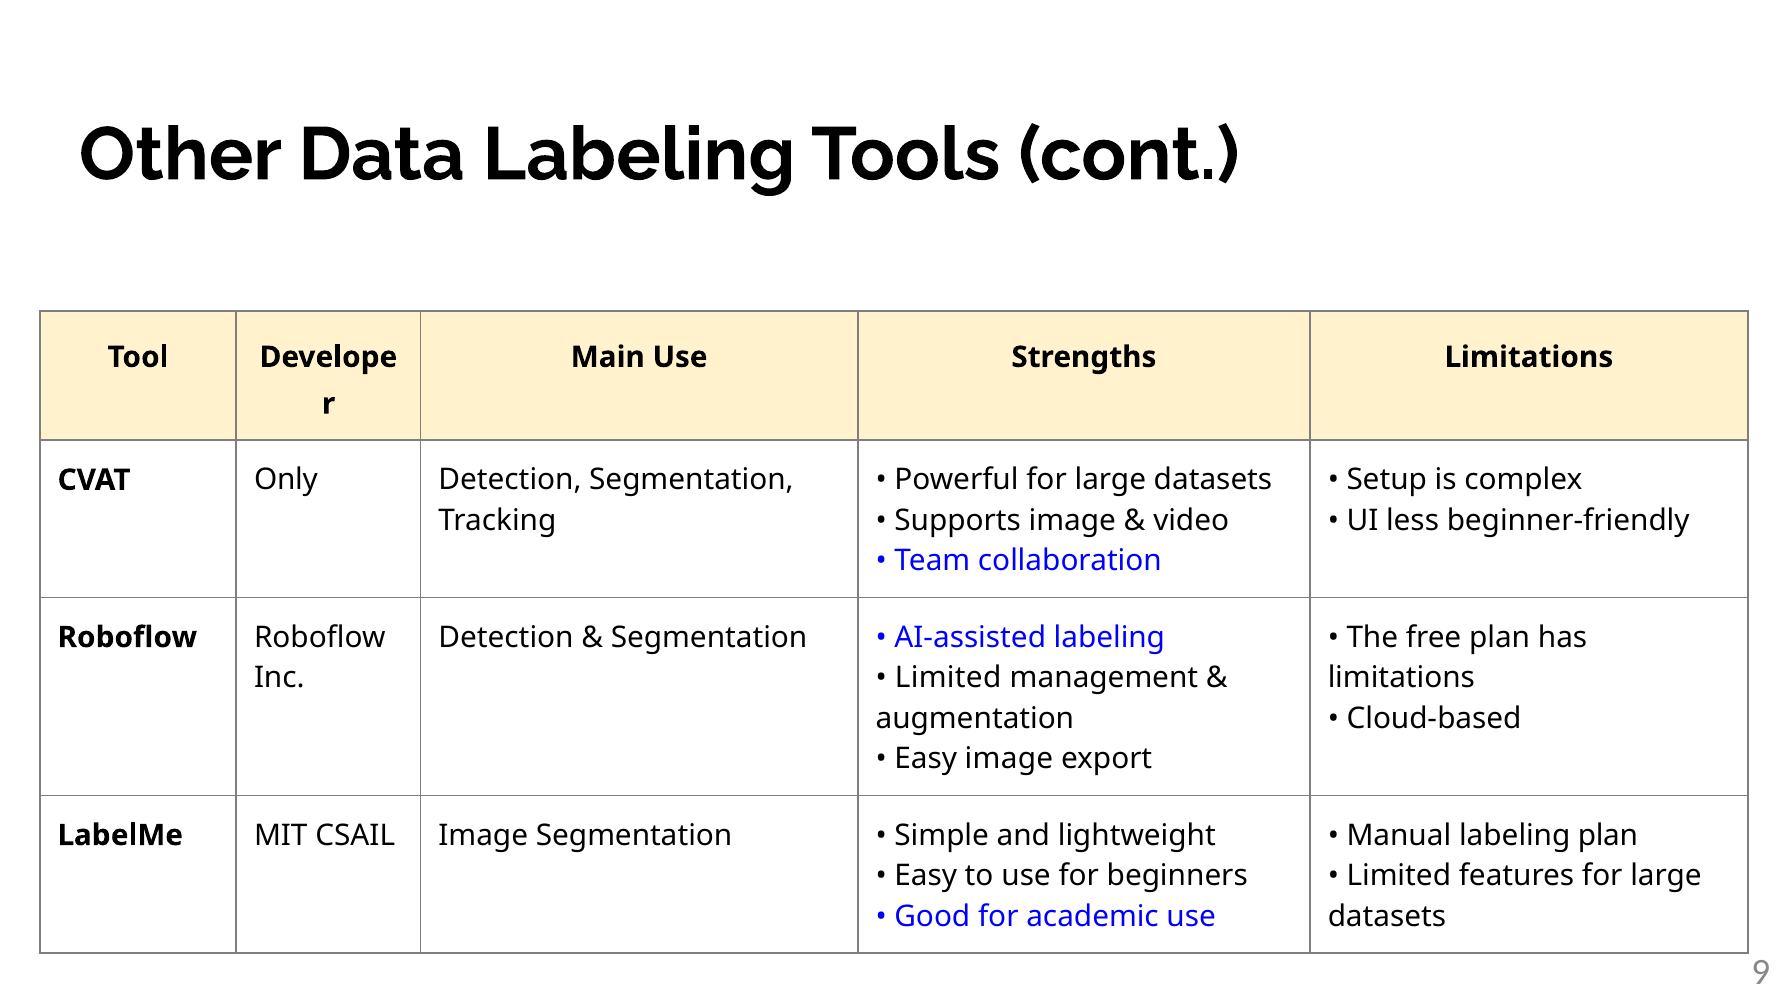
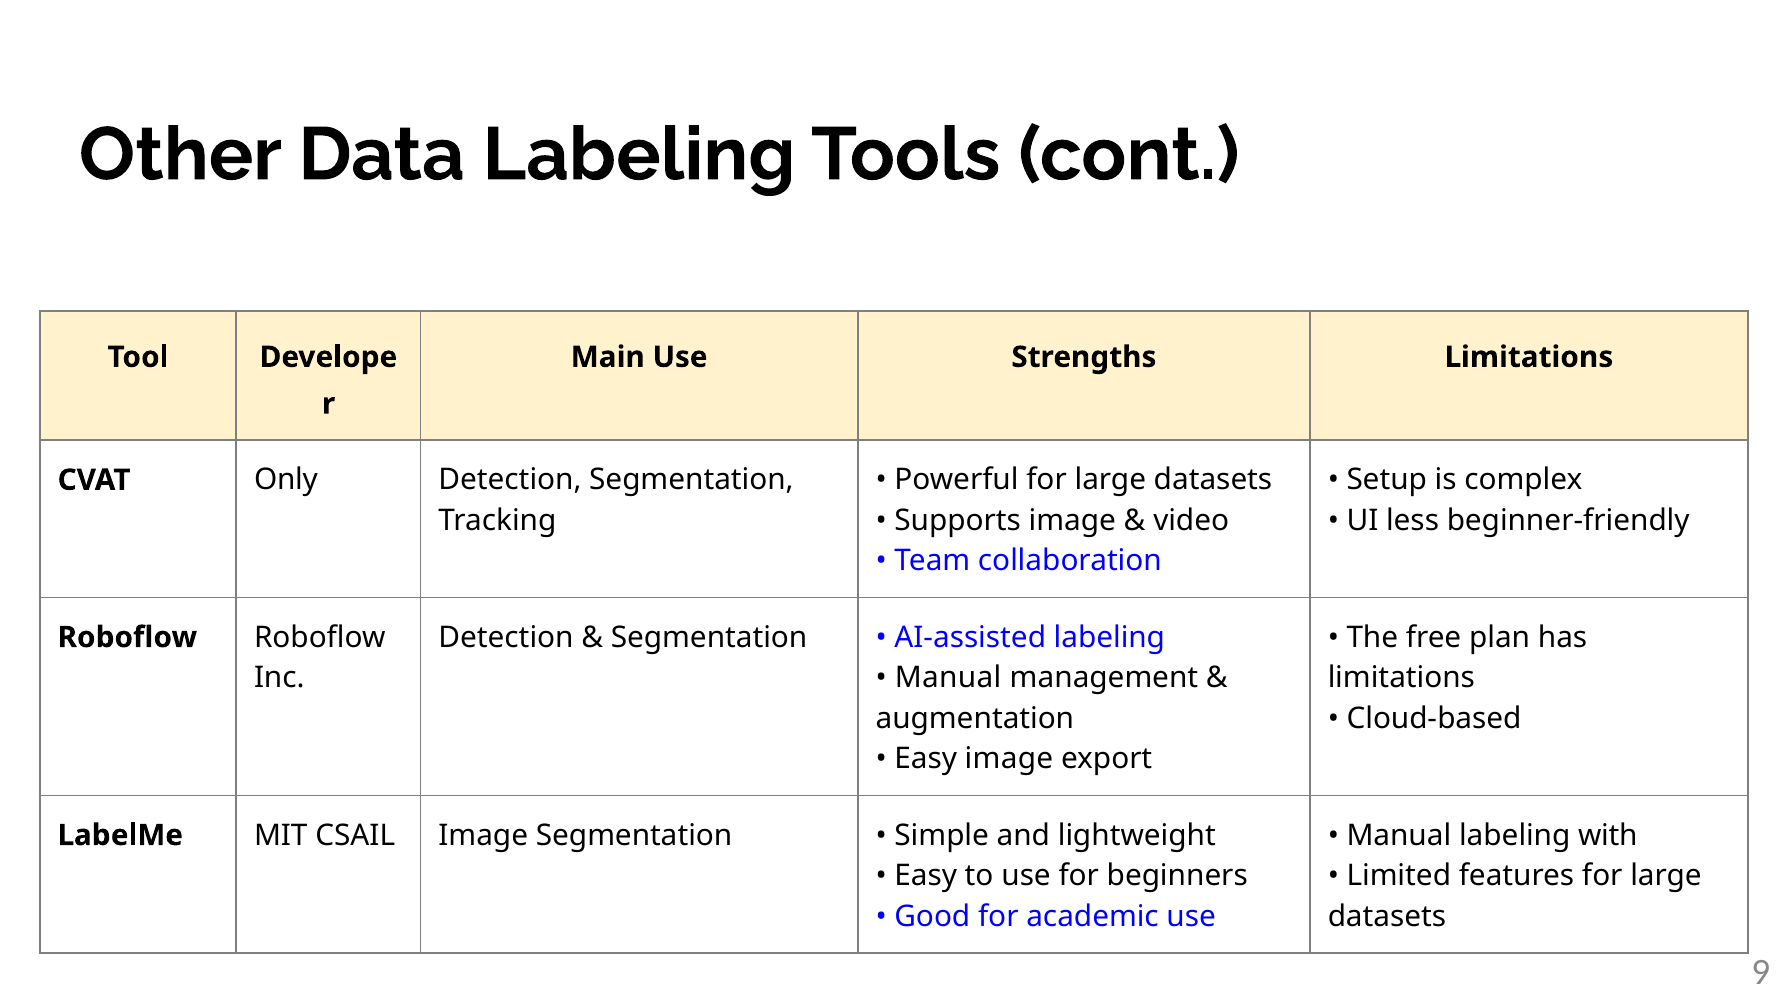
Limited at (948, 678): Limited -> Manual
labeling plan: plan -> with
